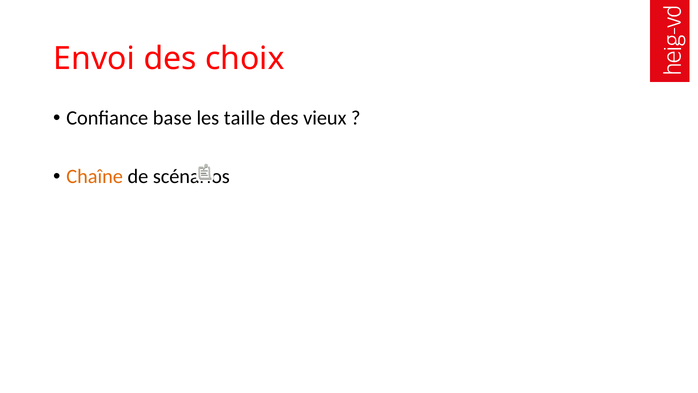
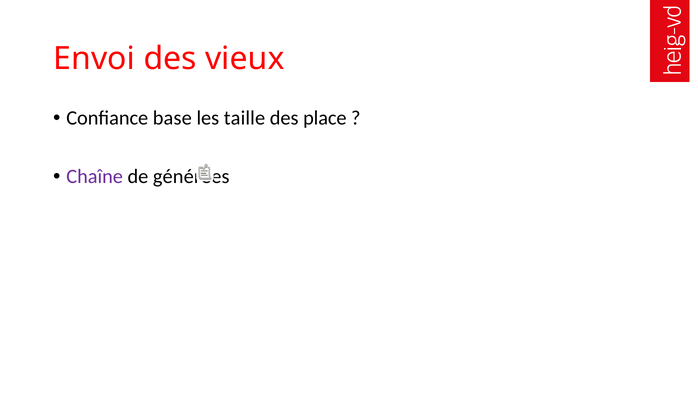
choix: choix -> vieux
vieux: vieux -> place
Chaîne colour: orange -> purple
scénarios: scénarios -> générées
